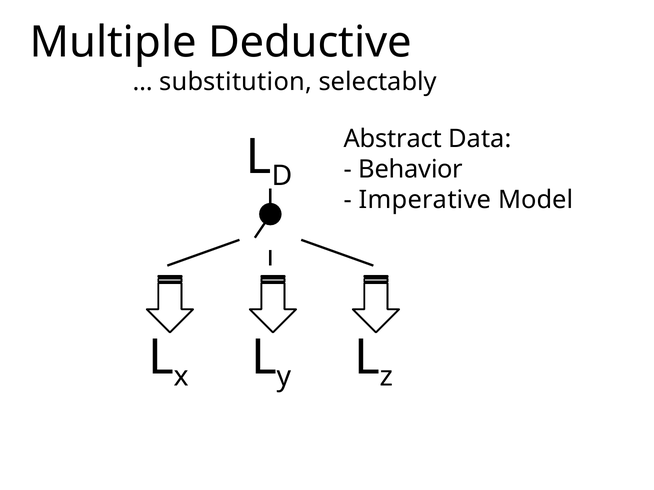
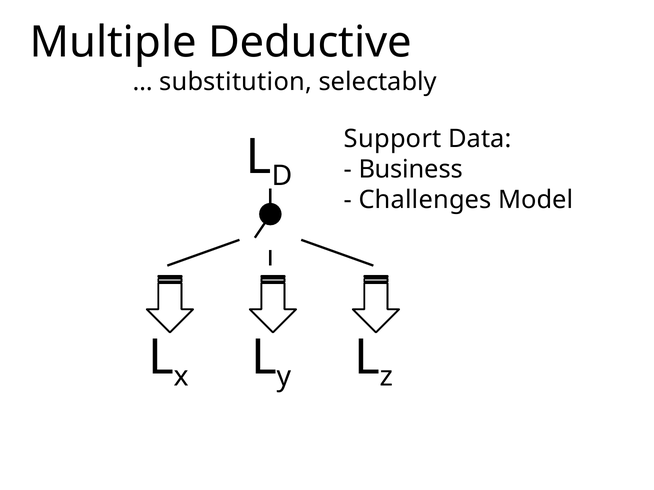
Abstract: Abstract -> Support
Behavior: Behavior -> Business
Imperative: Imperative -> Challenges
